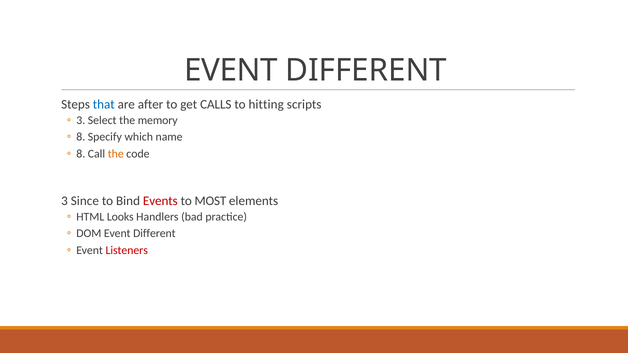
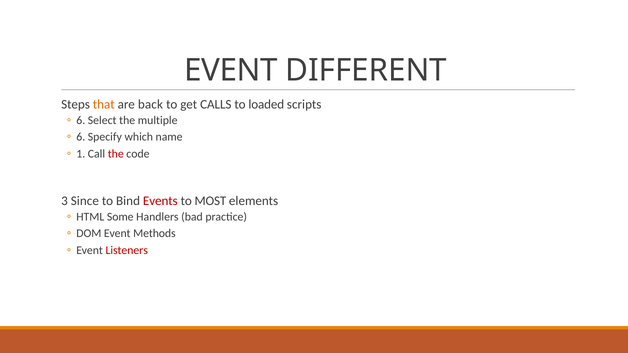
that colour: blue -> orange
after: after -> back
hitting: hitting -> loaded
3 at (81, 120): 3 -> 6
memory: memory -> multiple
8 at (81, 137): 8 -> 6
8 at (81, 154): 8 -> 1
the at (116, 154) colour: orange -> red
Looks: Looks -> Some
DOM Event Different: Different -> Methods
